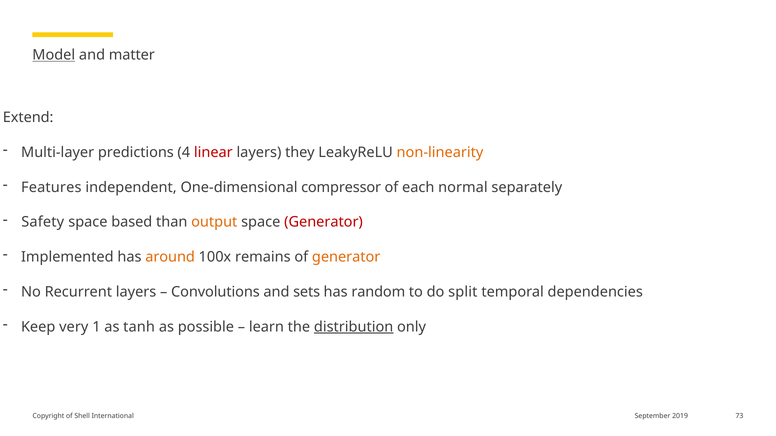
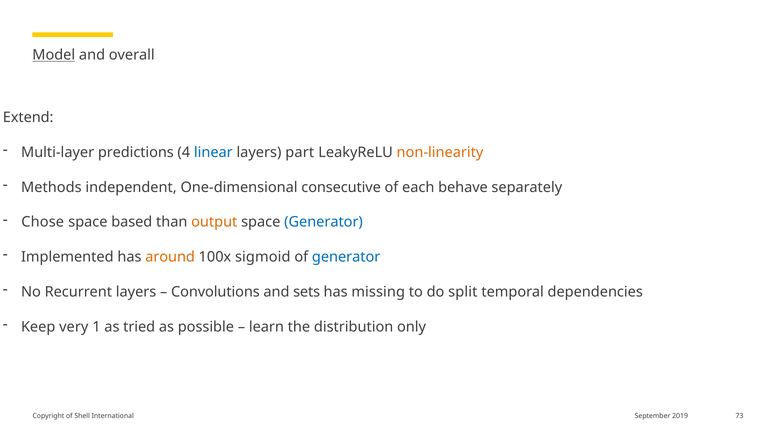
matter: matter -> overall
linear colour: red -> blue
they: they -> part
Features: Features -> Methods
compressor: compressor -> consecutive
normal: normal -> behave
Safety: Safety -> Chose
Generator at (324, 222) colour: red -> blue
remains: remains -> sigmoid
generator at (346, 257) colour: orange -> blue
random: random -> missing
tanh: tanh -> tried
distribution underline: present -> none
